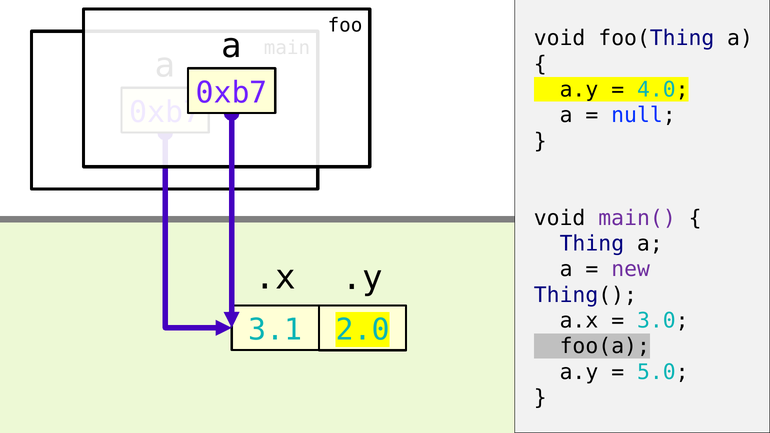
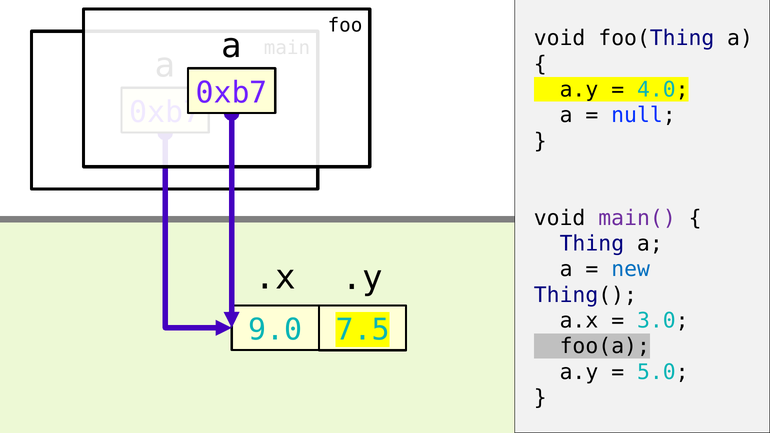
new colour: purple -> blue
3.1: 3.1 -> 9.0
2.0: 2.0 -> 7.5
